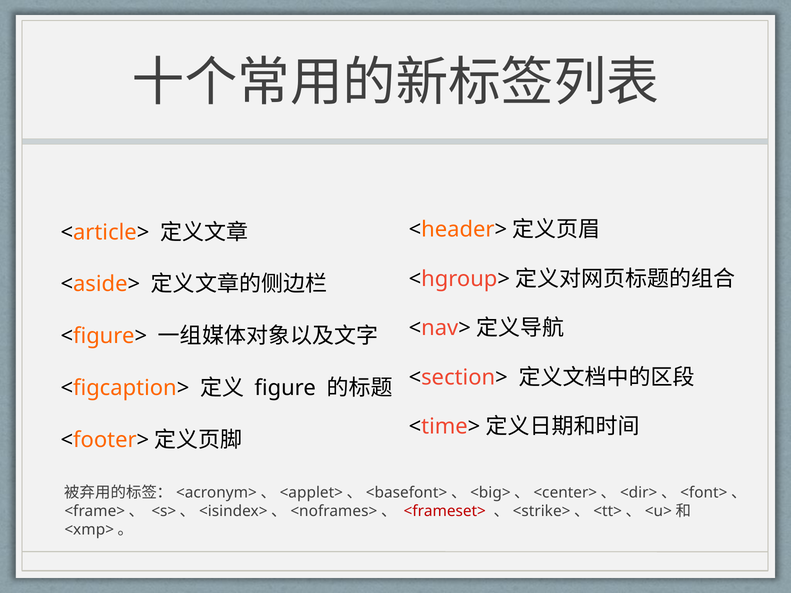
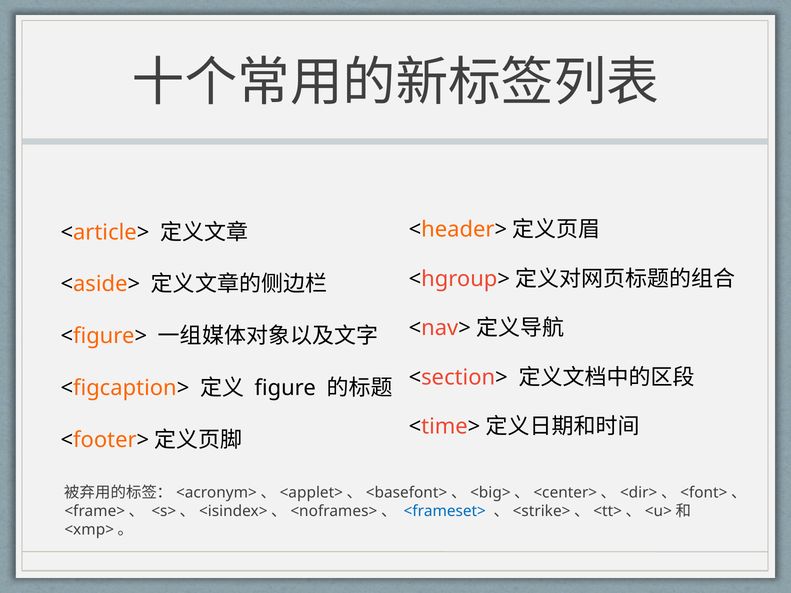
<frameset> colour: red -> blue
